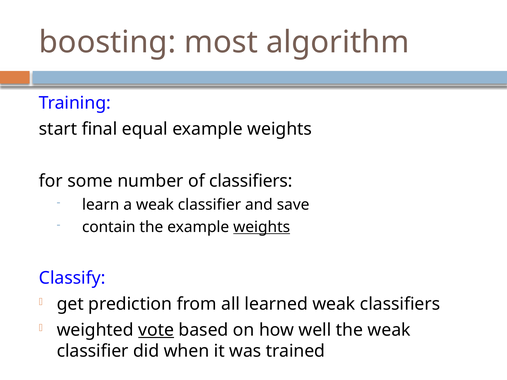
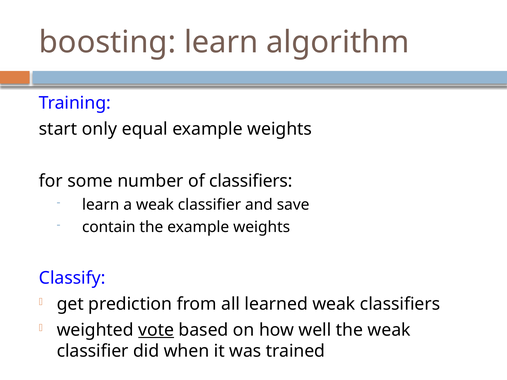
boosting most: most -> learn
final: final -> only
weights at (262, 227) underline: present -> none
